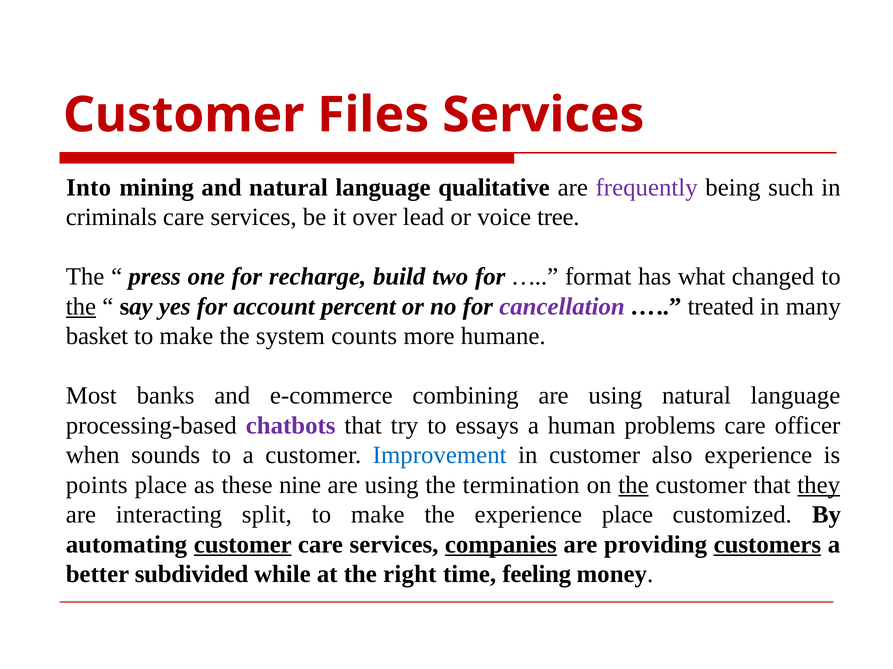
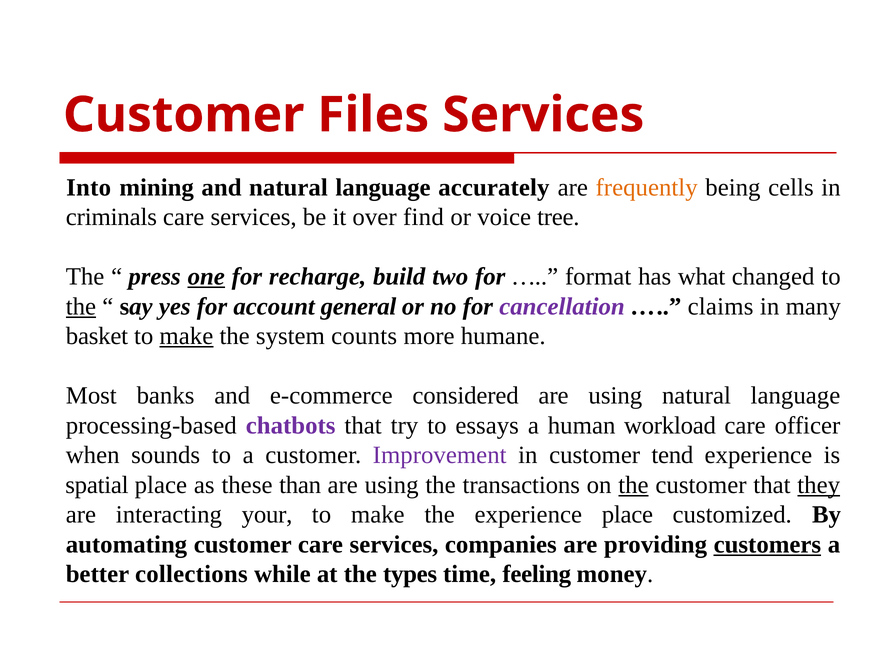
qualitative: qualitative -> accurately
frequently colour: purple -> orange
such: such -> cells
lead: lead -> find
one underline: none -> present
percent: percent -> general
treated: treated -> claims
make at (186, 337) underline: none -> present
combining: combining -> considered
problems: problems -> workload
Improvement colour: blue -> purple
also: also -> tend
points: points -> spatial
nine: nine -> than
termination: termination -> transactions
split: split -> your
customer at (243, 545) underline: present -> none
companies underline: present -> none
subdivided: subdivided -> collections
right: right -> types
